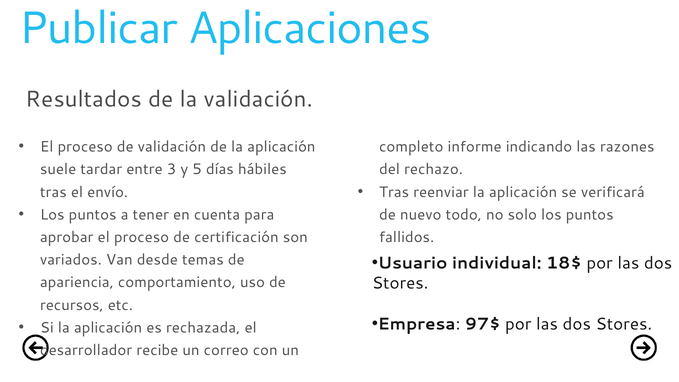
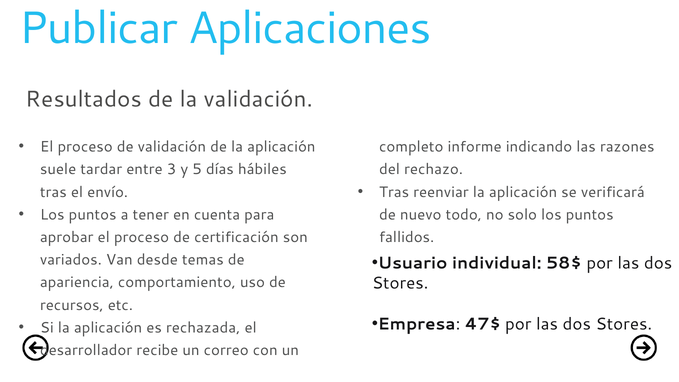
18$: 18$ -> 58$
97$: 97$ -> 47$
